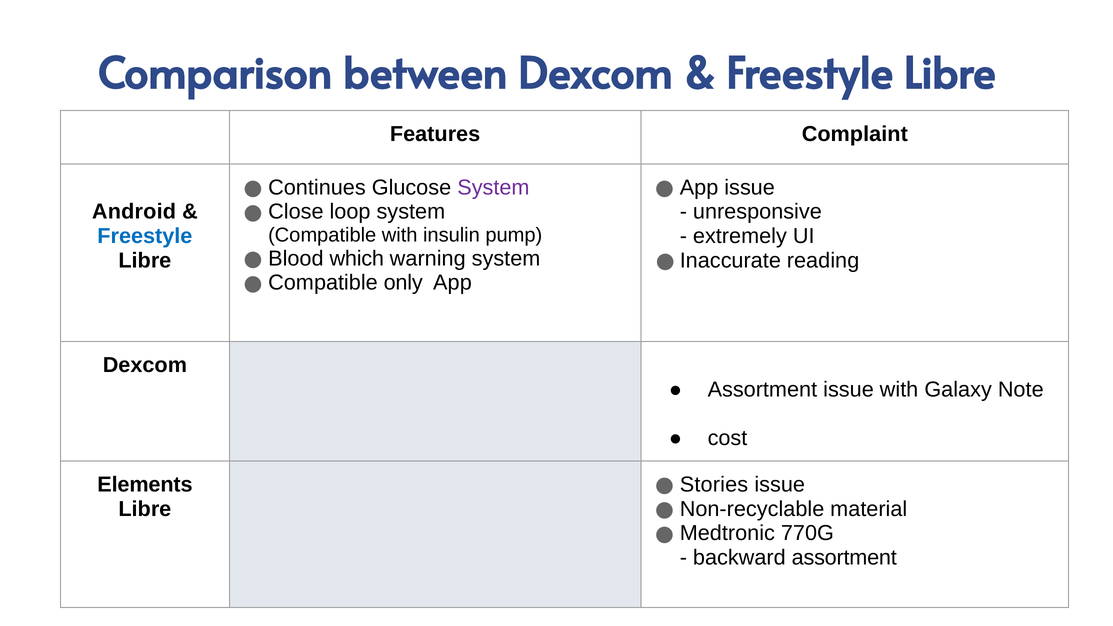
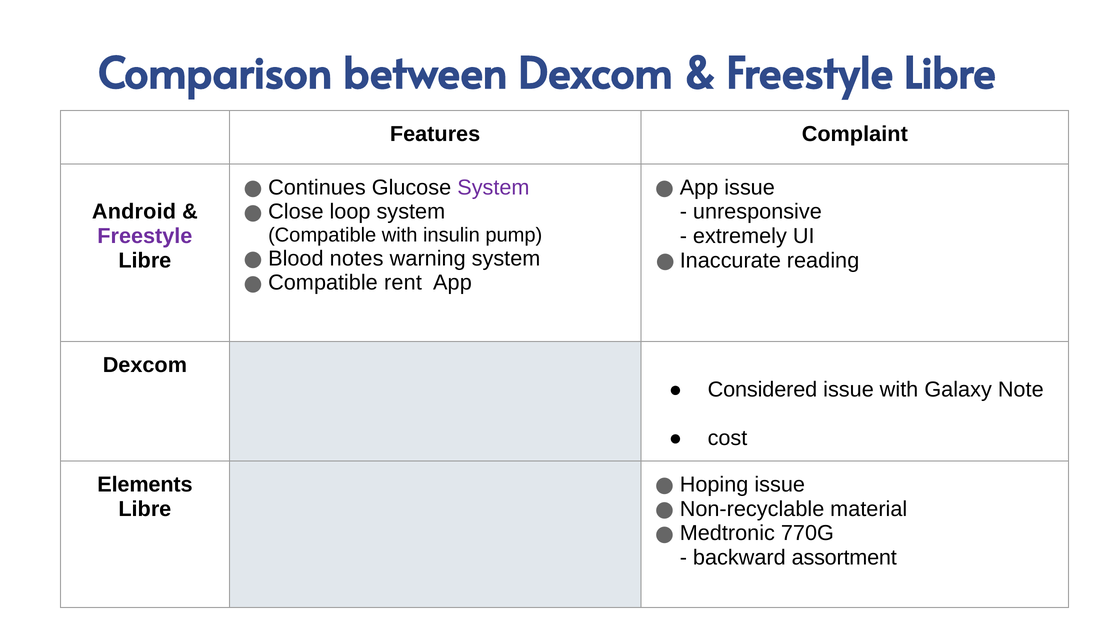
Freestyle at (145, 236) colour: blue -> purple
which: which -> notes
only: only -> rent
Assortment at (762, 389): Assortment -> Considered
Stories: Stories -> Hoping
